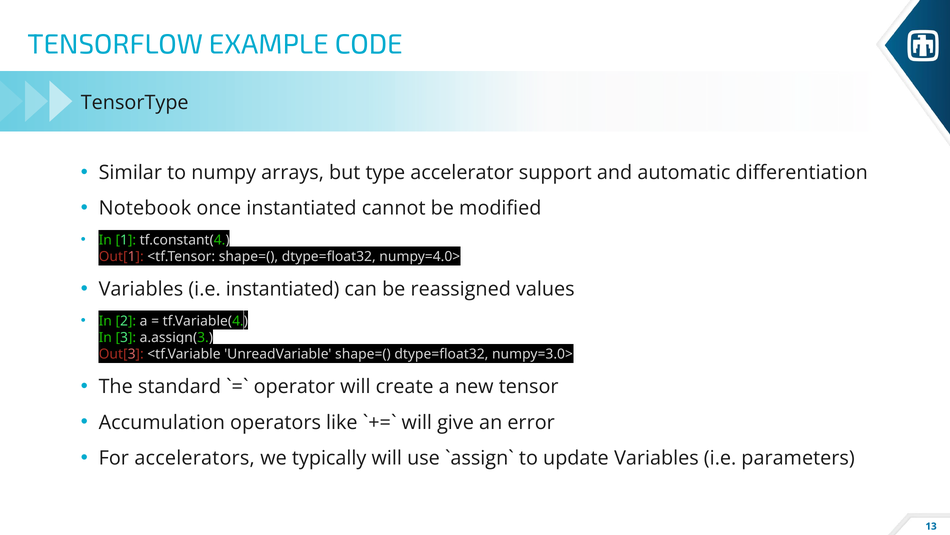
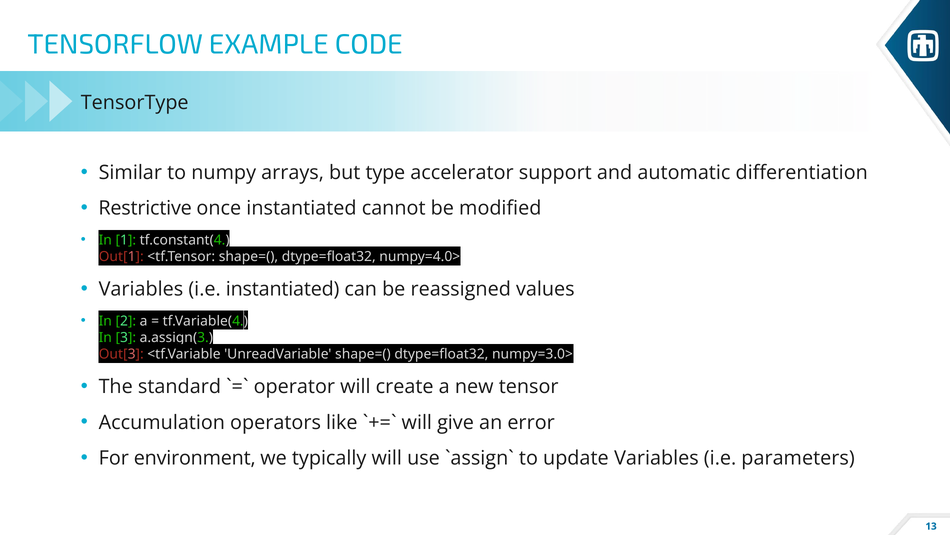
Notebook: Notebook -> Restrictive
accelerators: accelerators -> environment
